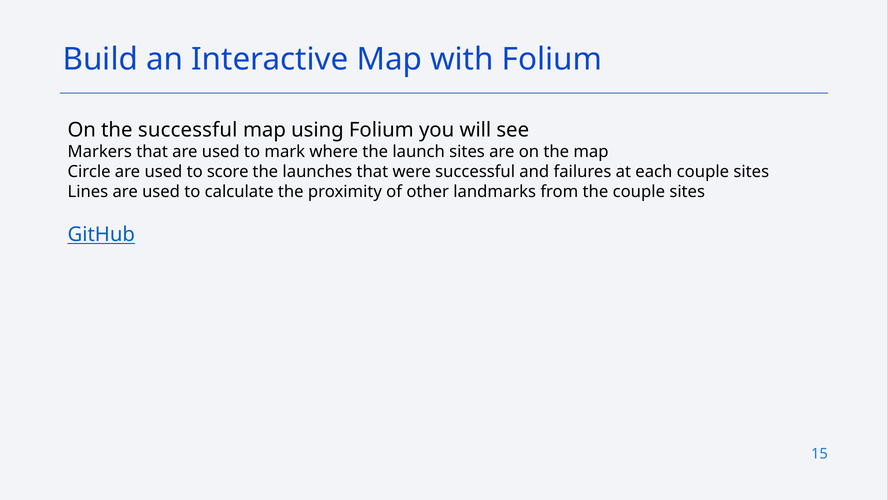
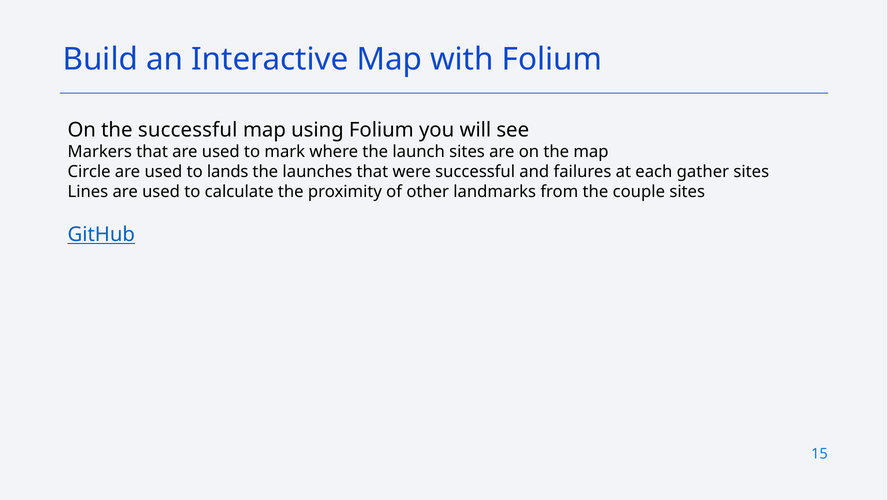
score: score -> lands
each couple: couple -> gather
